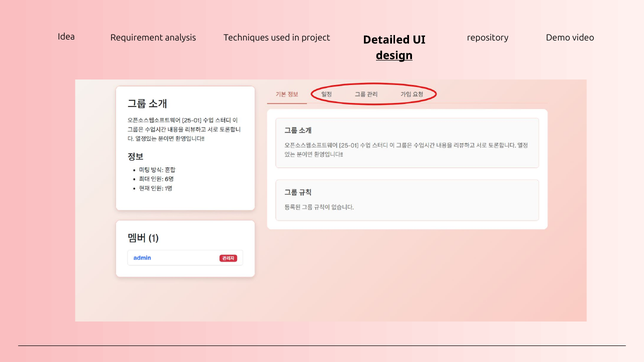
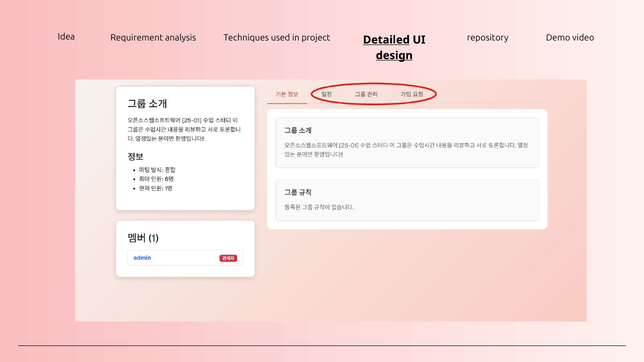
Detailed underline: none -> present
